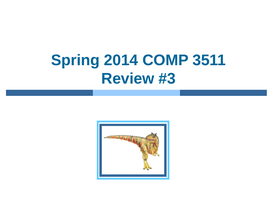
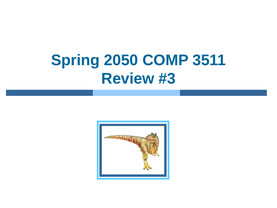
2014: 2014 -> 2050
